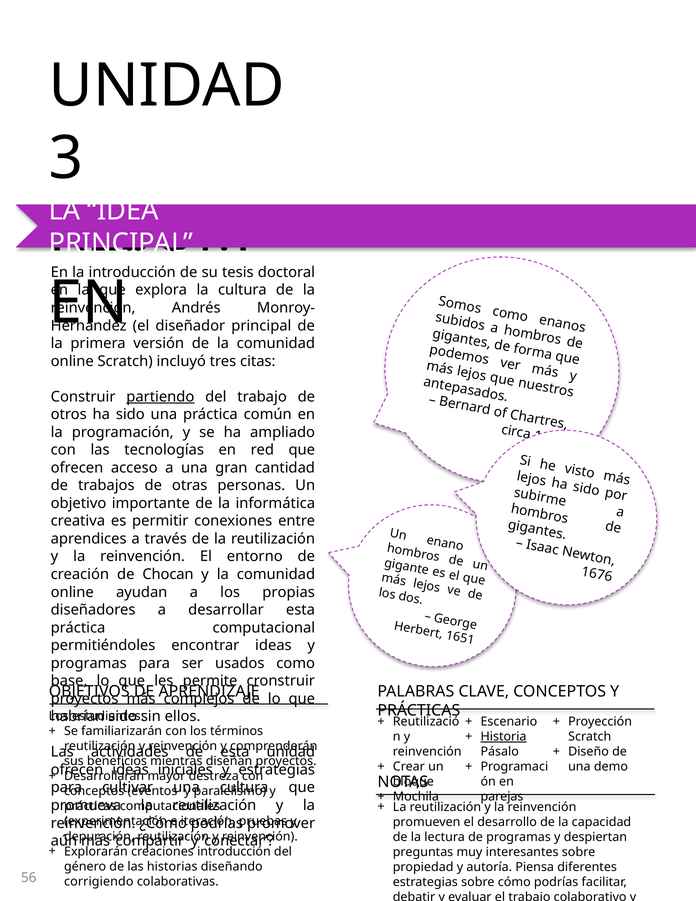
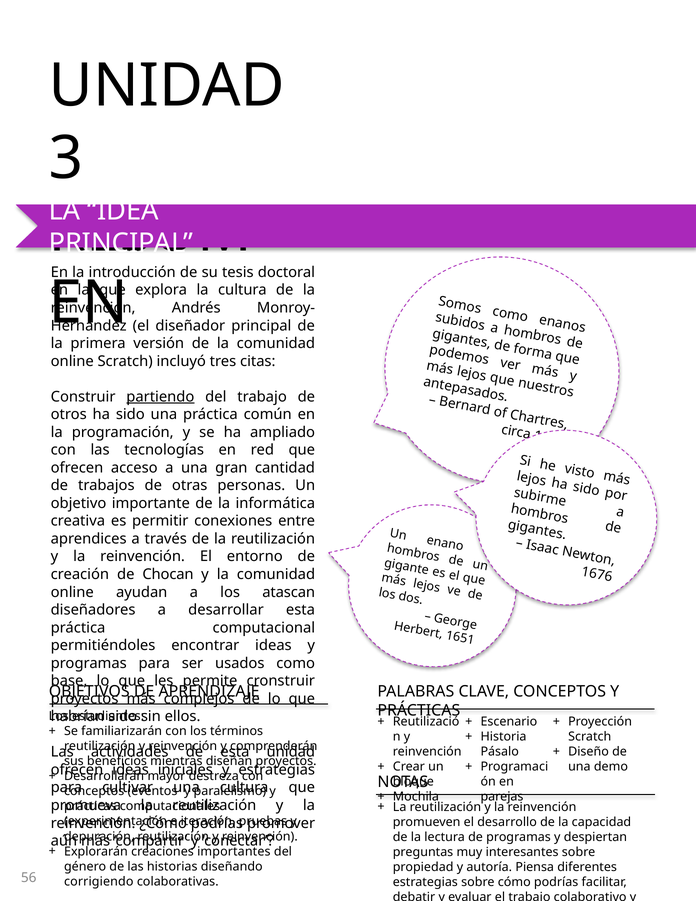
propias: propias -> atascan
Historia underline: present -> none
creaciones introducción: introducción -> importantes
